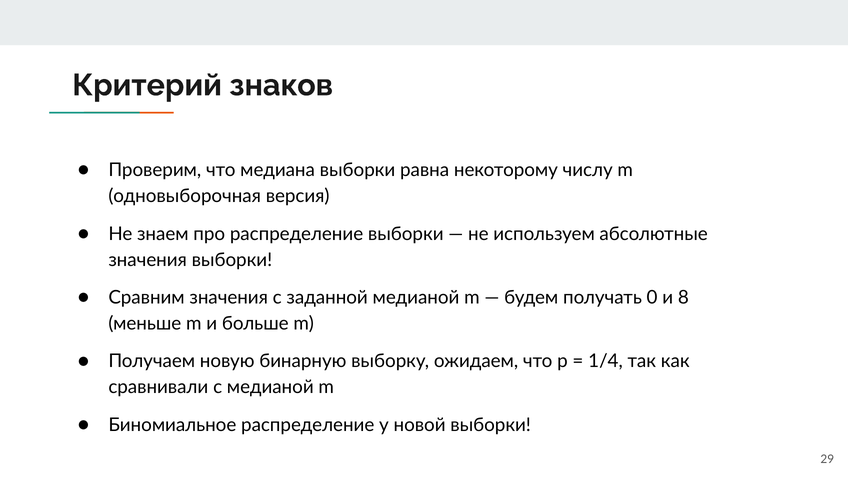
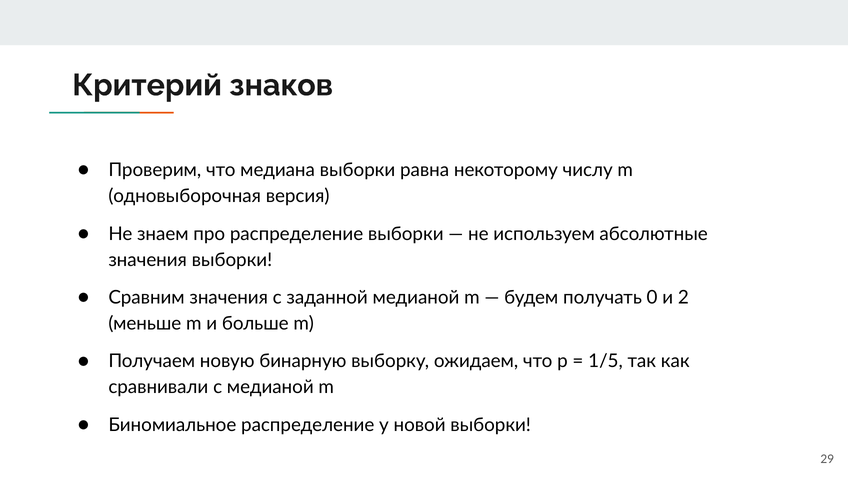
8: 8 -> 2
1/4: 1/4 -> 1/5
